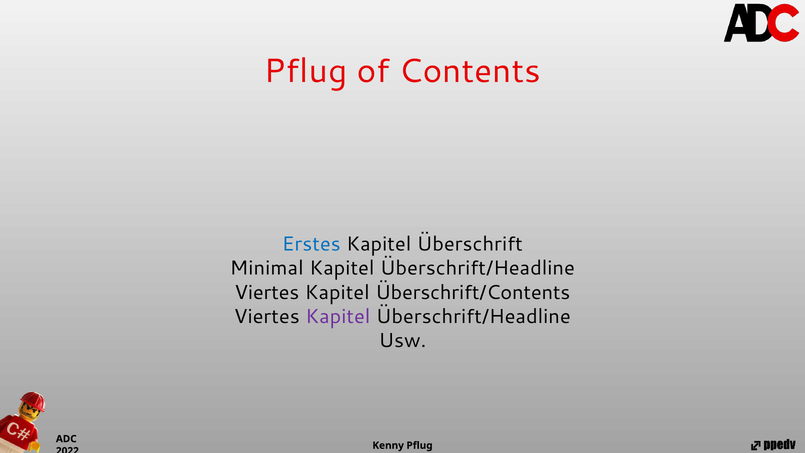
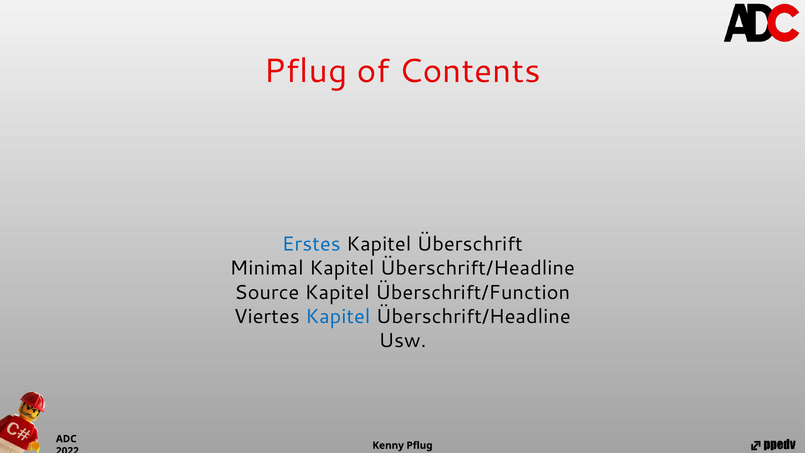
Viertes at (267, 292): Viertes -> Source
Überschrift/Contents: Überschrift/Contents -> Überschrift/Function
Kapitel at (338, 317) colour: purple -> blue
